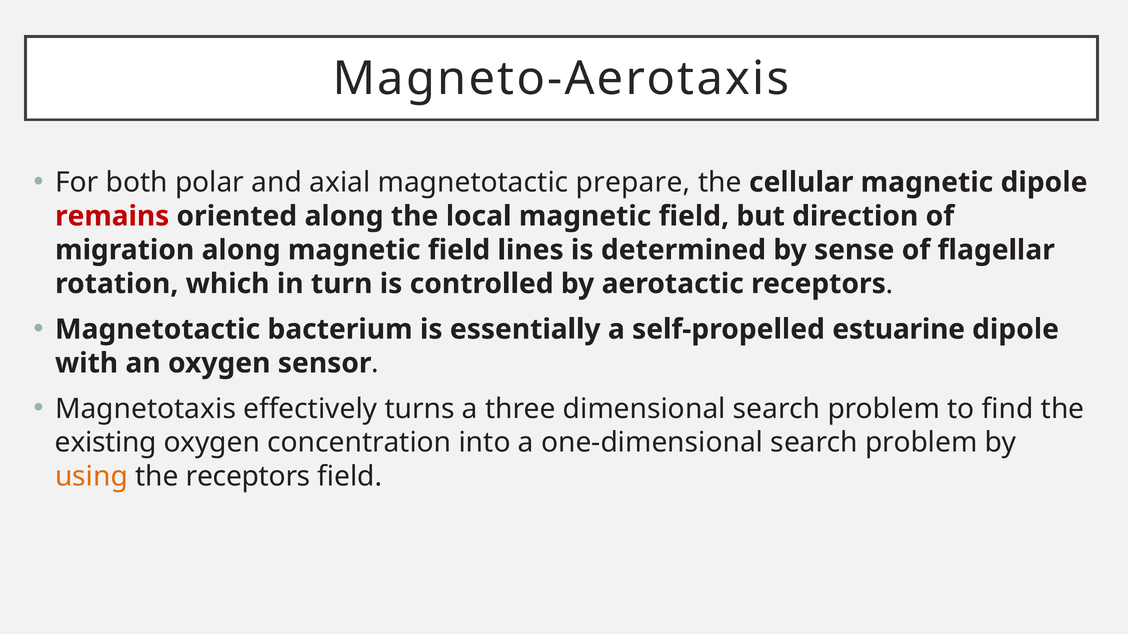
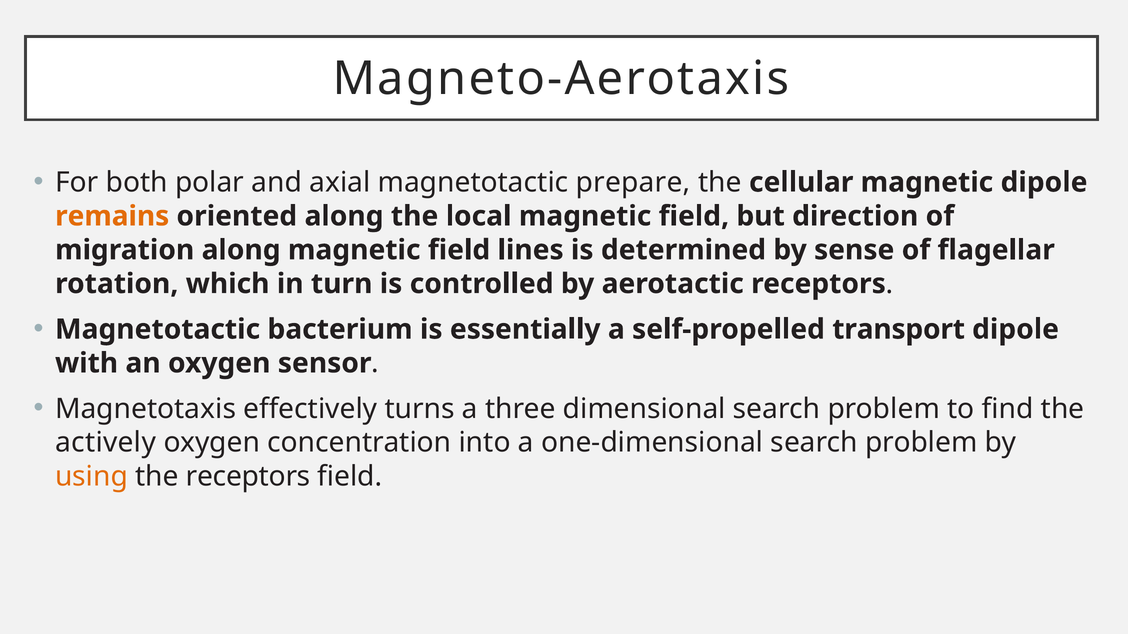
remains colour: red -> orange
estuarine: estuarine -> transport
existing: existing -> actively
